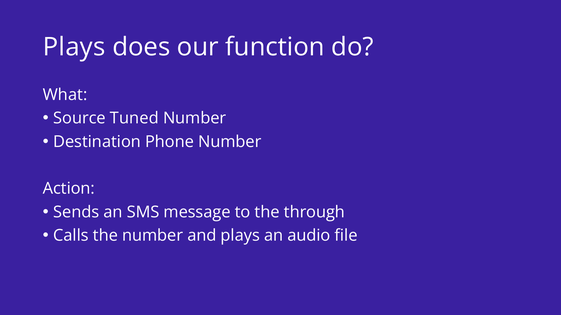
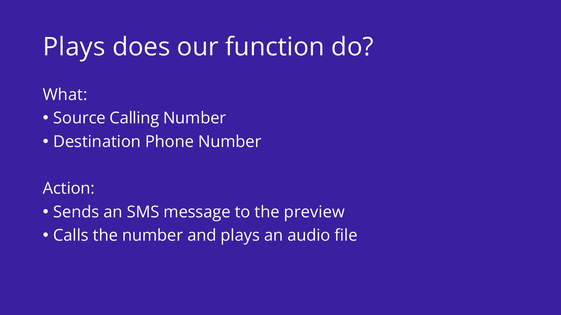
Tuned: Tuned -> Calling
through: through -> preview
